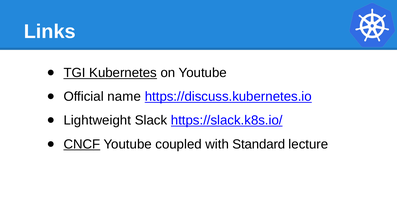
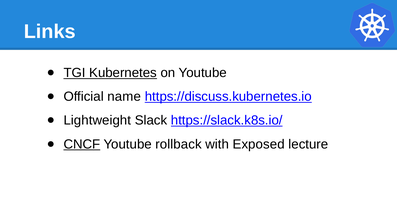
coupled: coupled -> rollback
Standard: Standard -> Exposed
